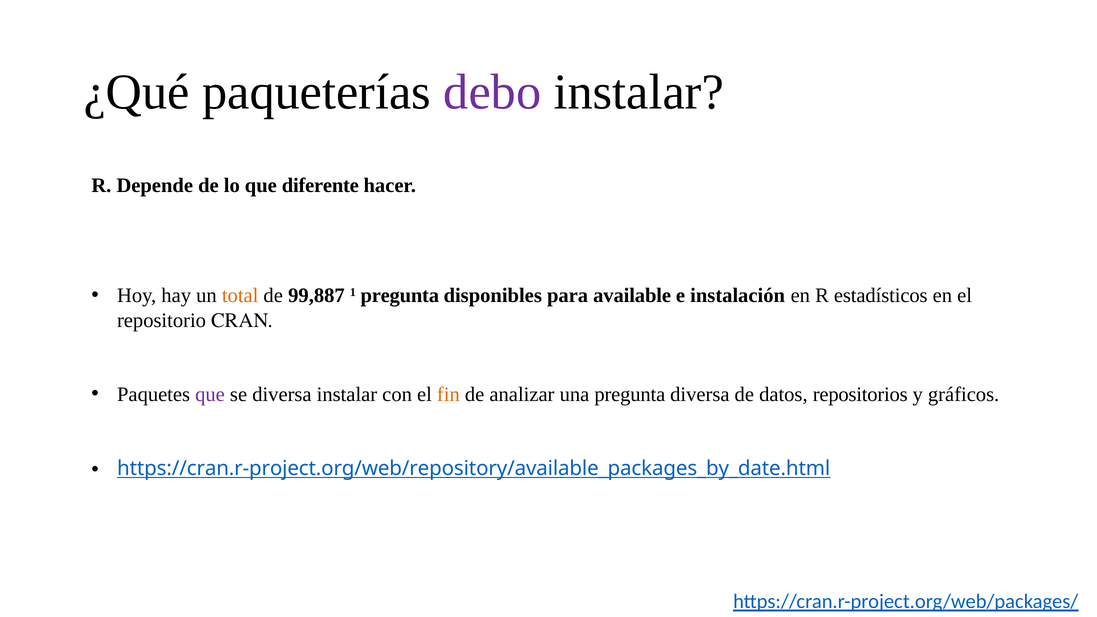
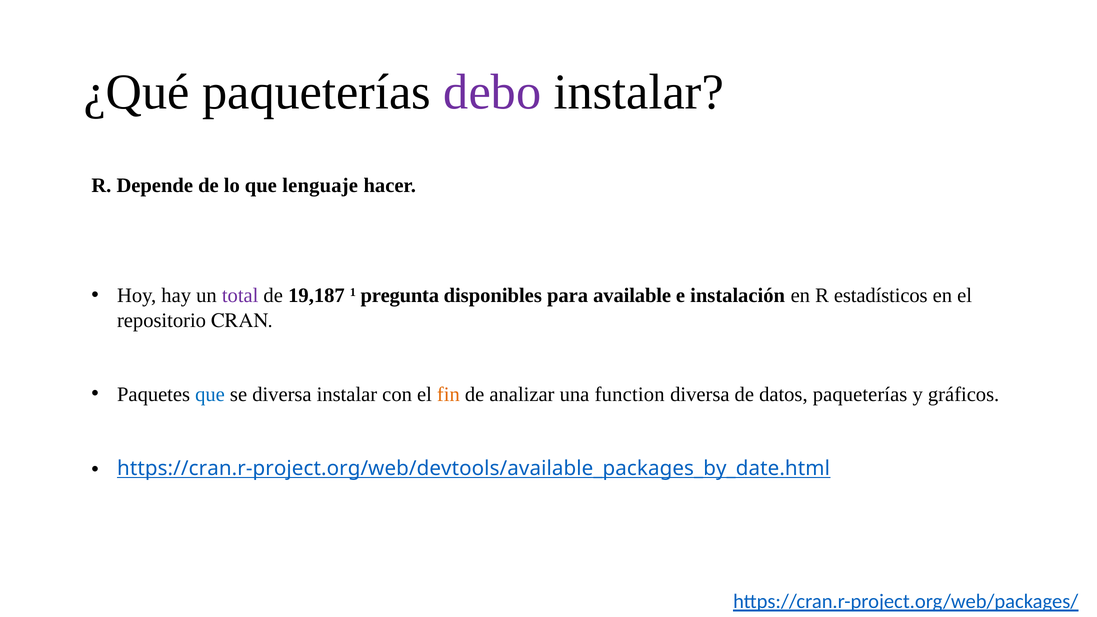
diferente: diferente -> lenguaje
total colour: orange -> purple
99,887: 99,887 -> 19,187
que at (210, 394) colour: purple -> blue
una pregunta: pregunta -> function
datos repositorios: repositorios -> paqueterías
https://cran.r-project.org/web/repository/available_packages_by_date.html: https://cran.r-project.org/web/repository/available_packages_by_date.html -> https://cran.r-project.org/web/devtools/available_packages_by_date.html
